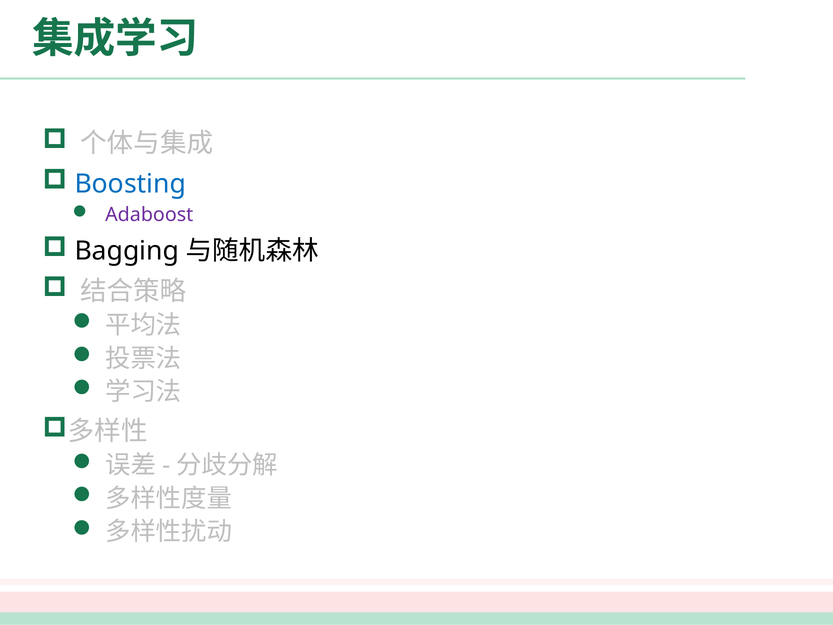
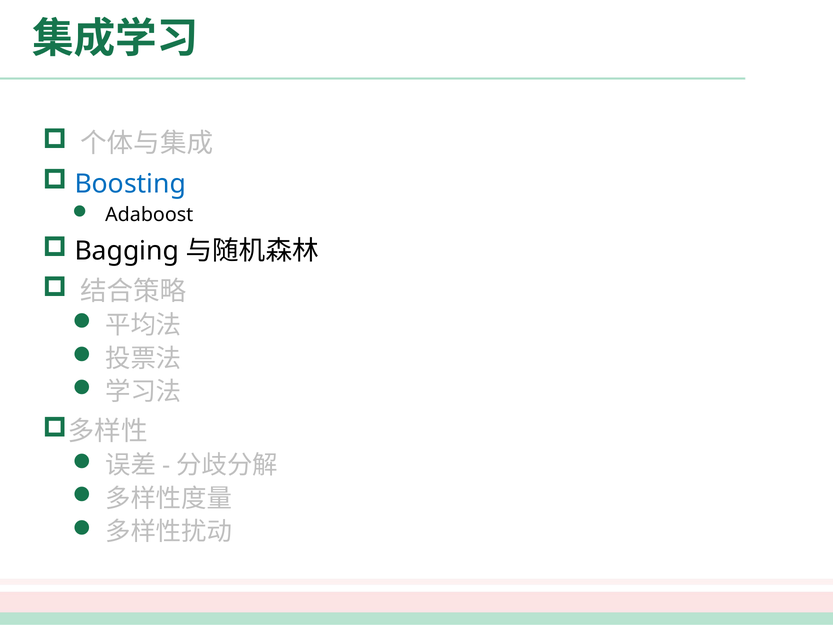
Adaboost colour: purple -> black
